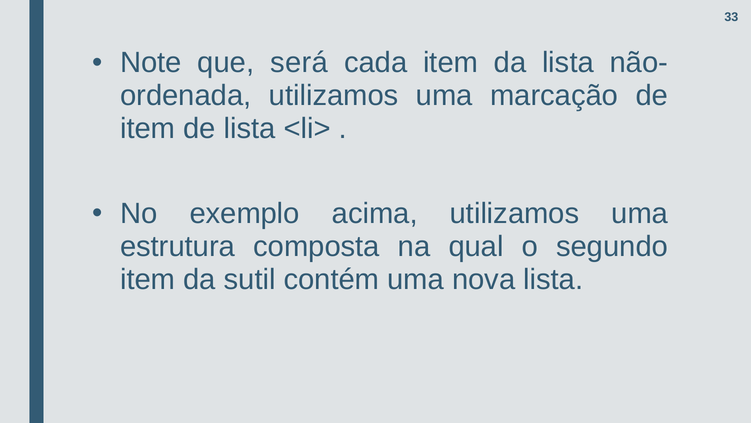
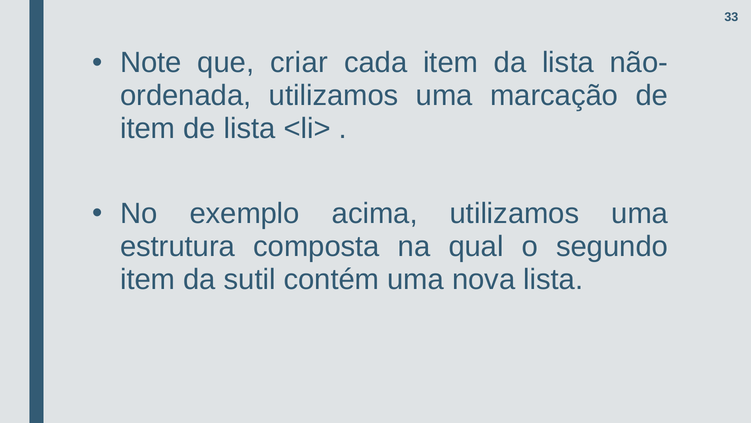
será: será -> criar
